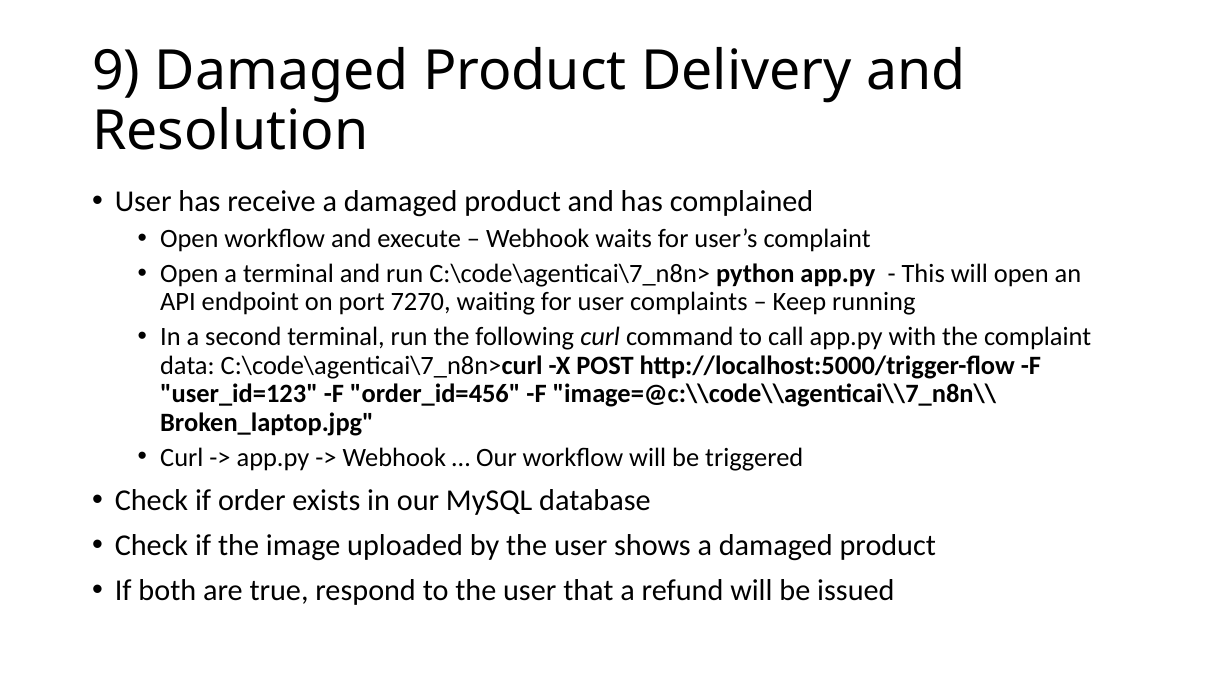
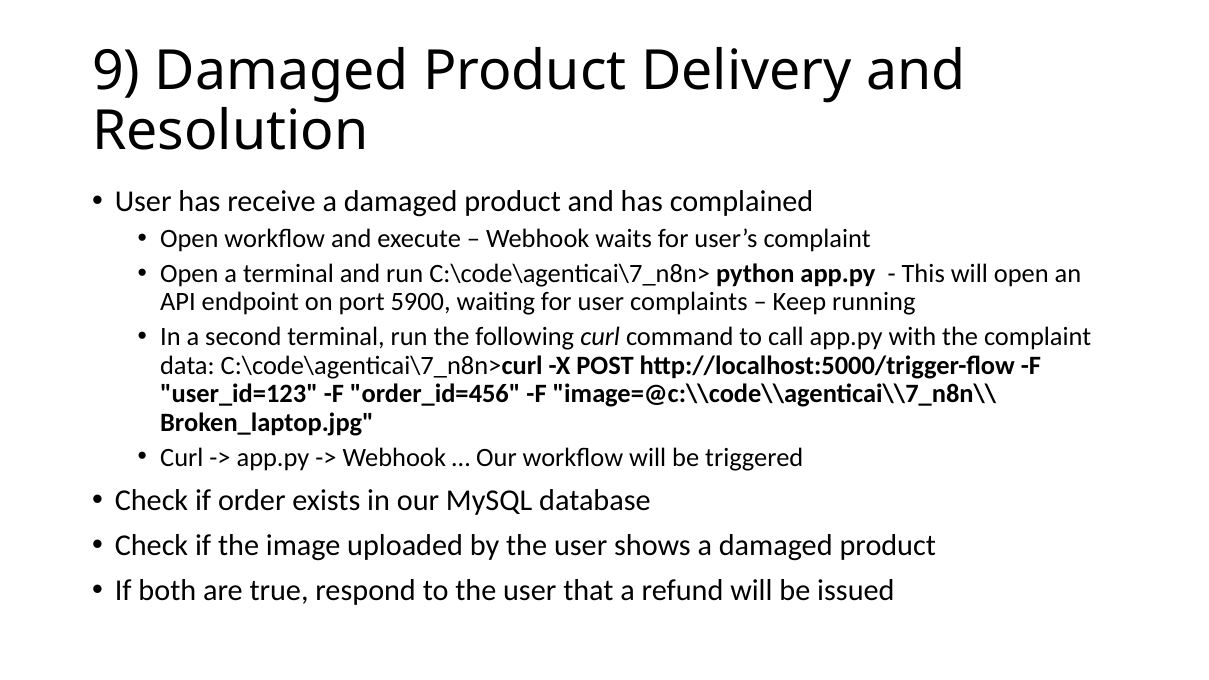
7270: 7270 -> 5900
